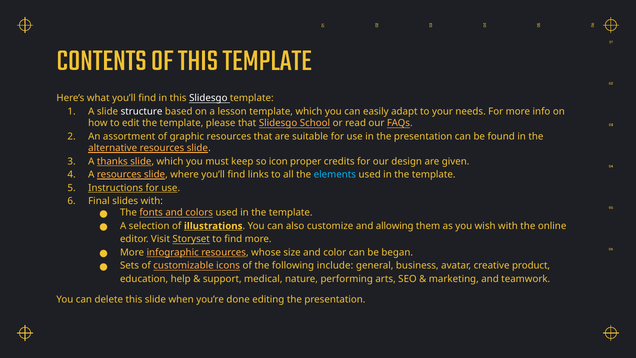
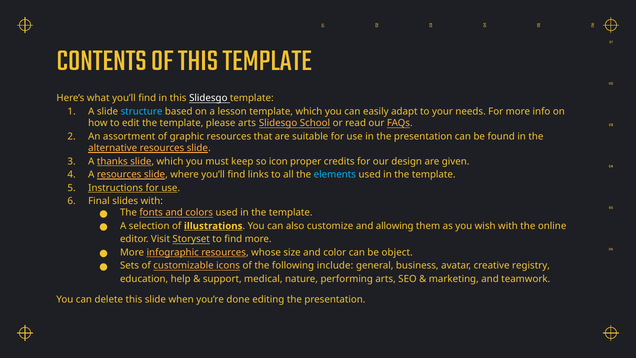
structure colour: white -> light blue
please that: that -> arts
began: began -> object
product: product -> registry
